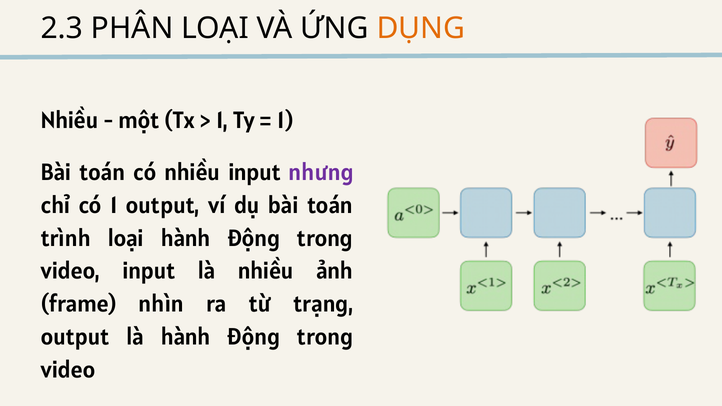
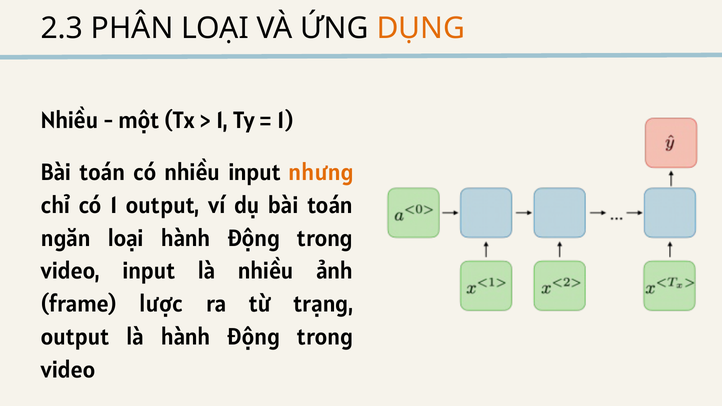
nhưng colour: purple -> orange
trình: trình -> ngăn
nhìn: nhìn -> lược
